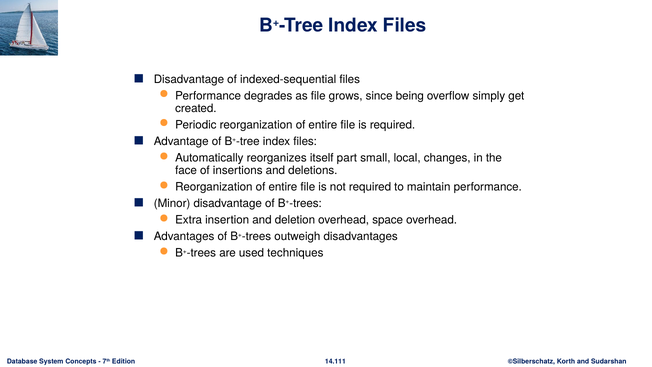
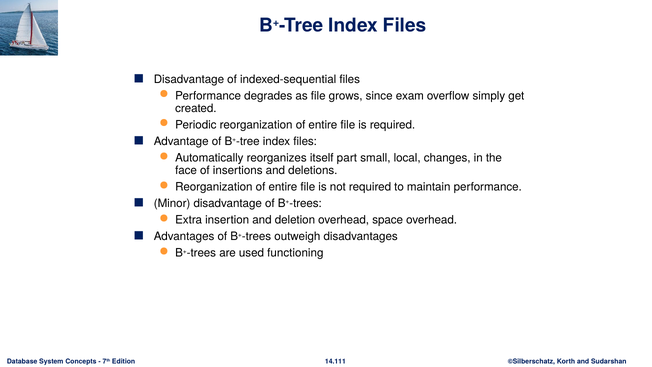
being: being -> exam
techniques: techniques -> functioning
